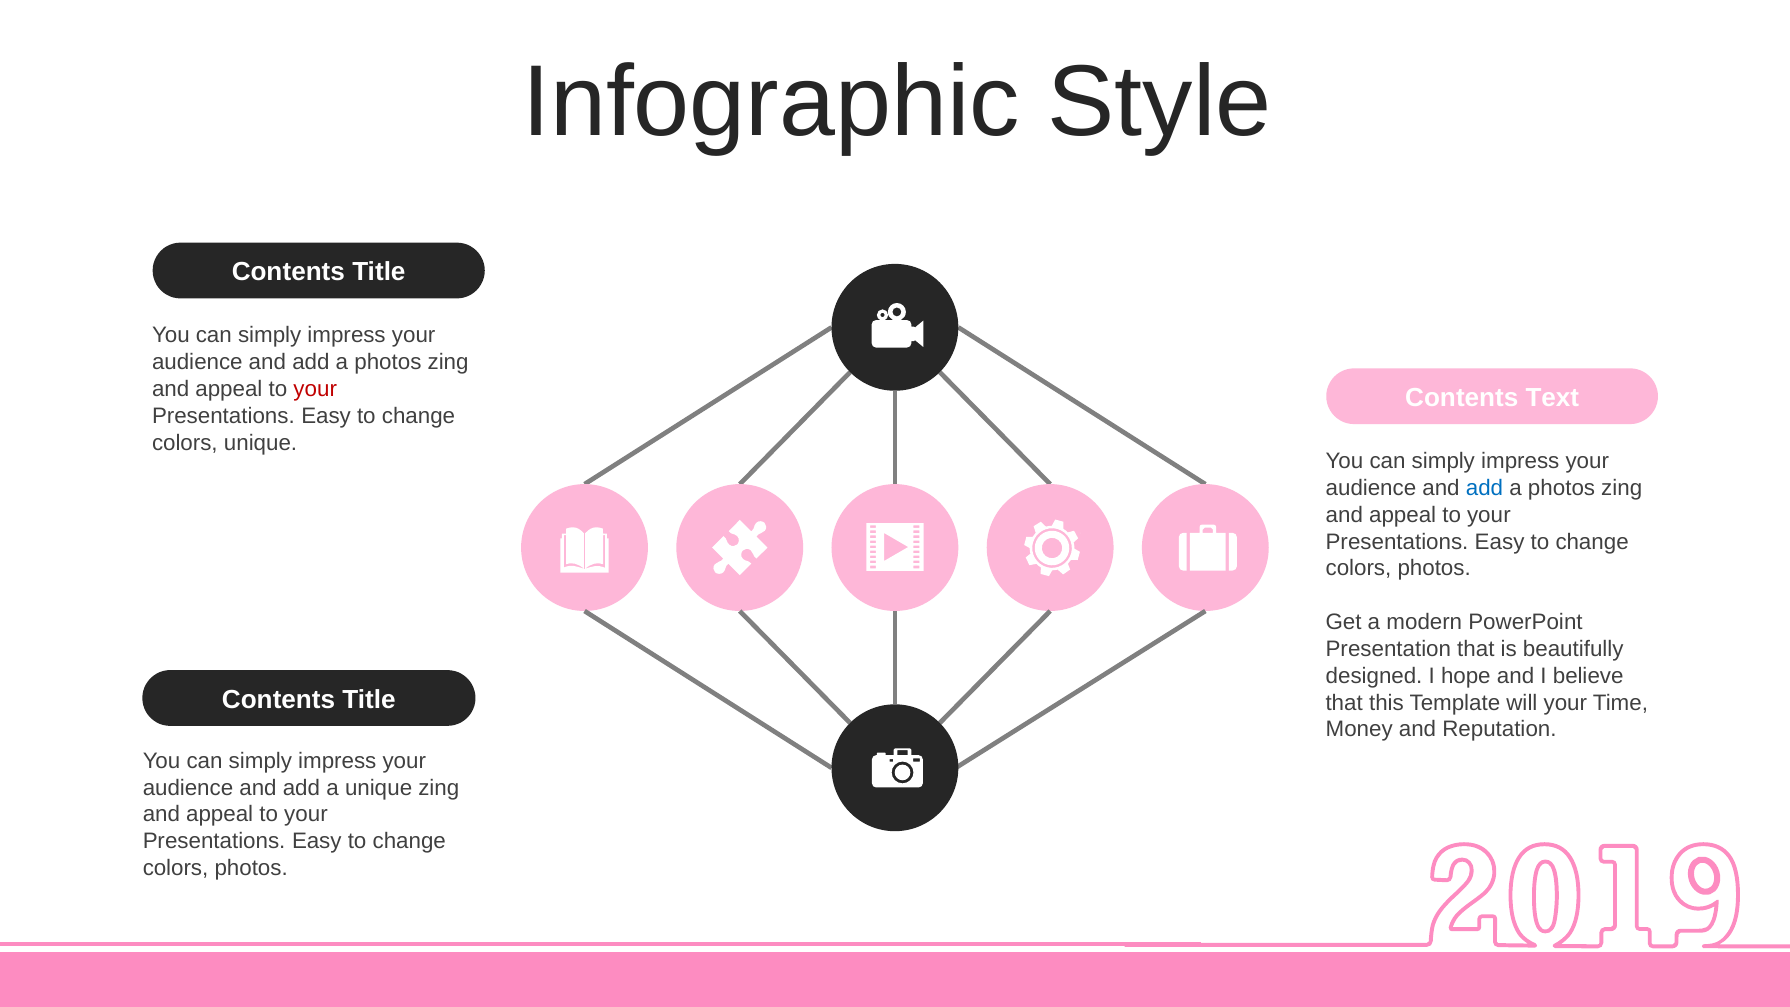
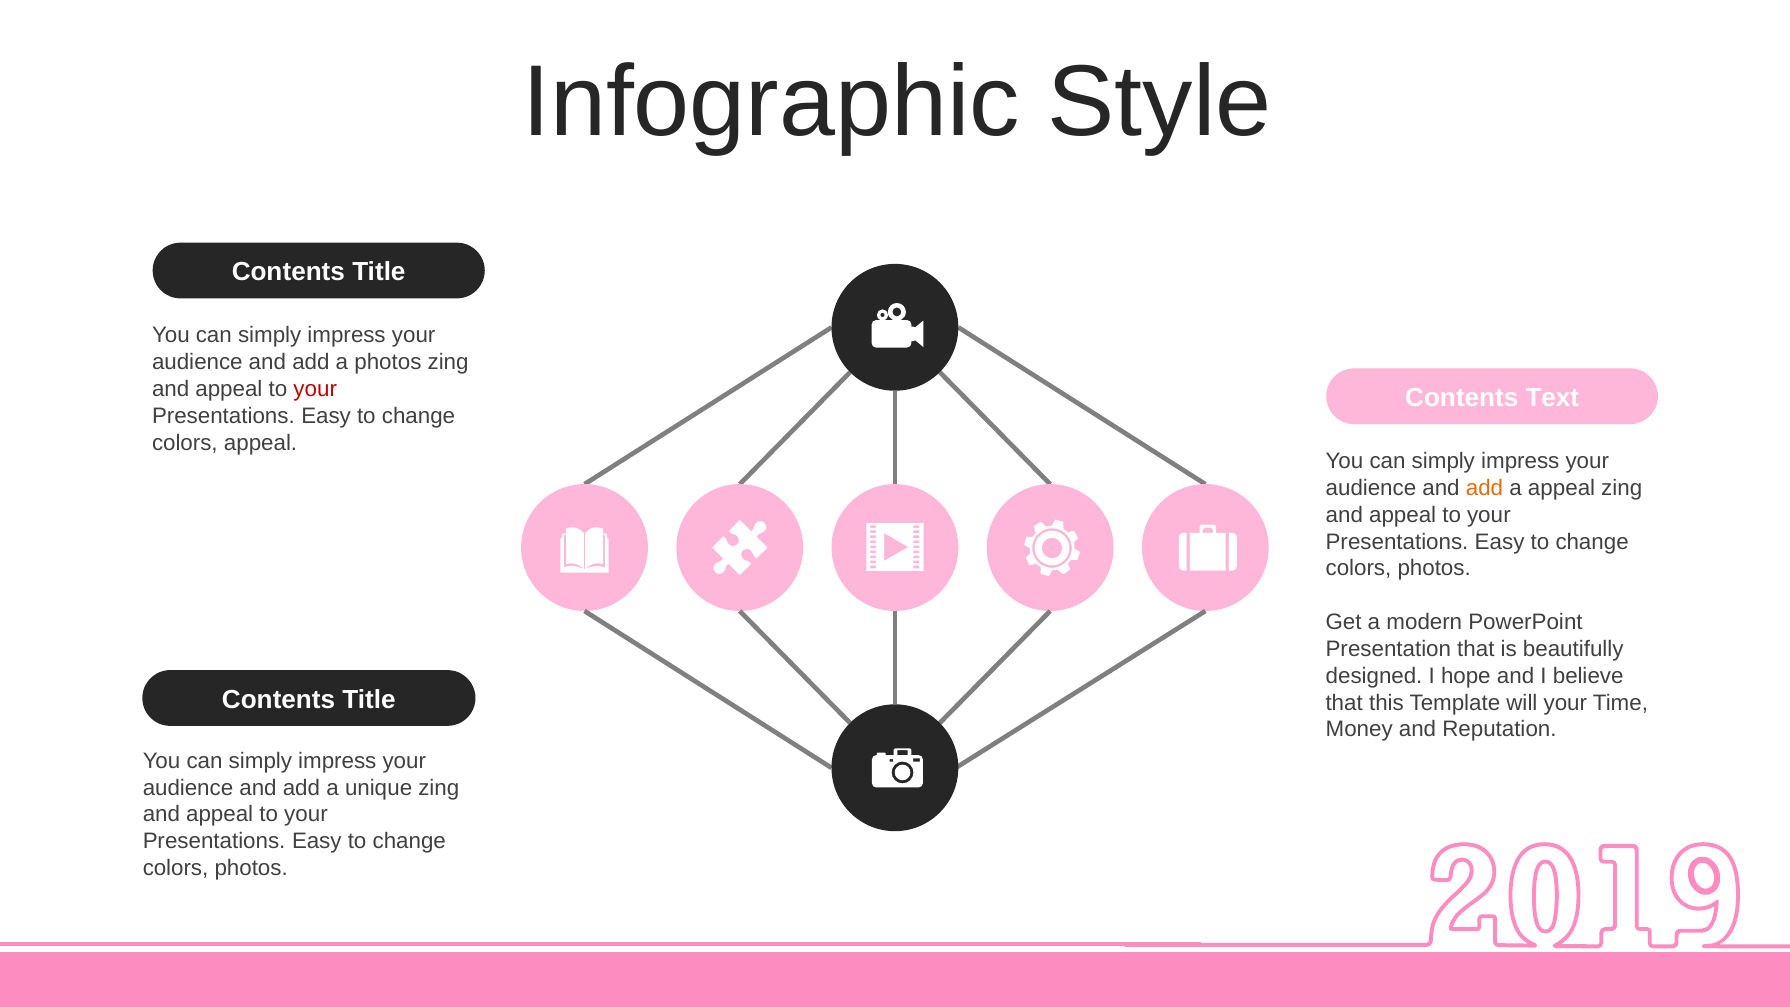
colors unique: unique -> appeal
add at (1485, 488) colour: blue -> orange
photos at (1562, 488): photos -> appeal
